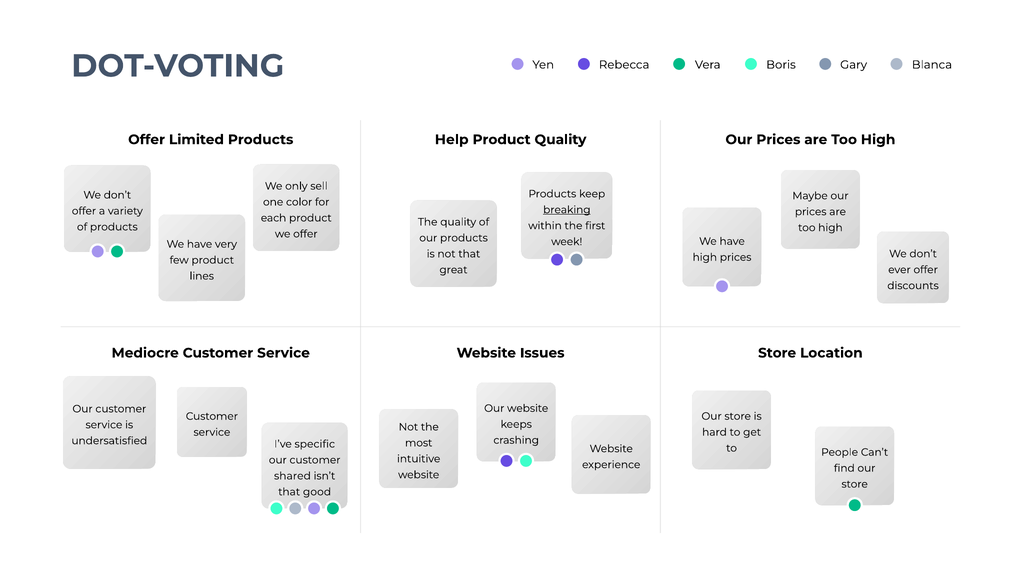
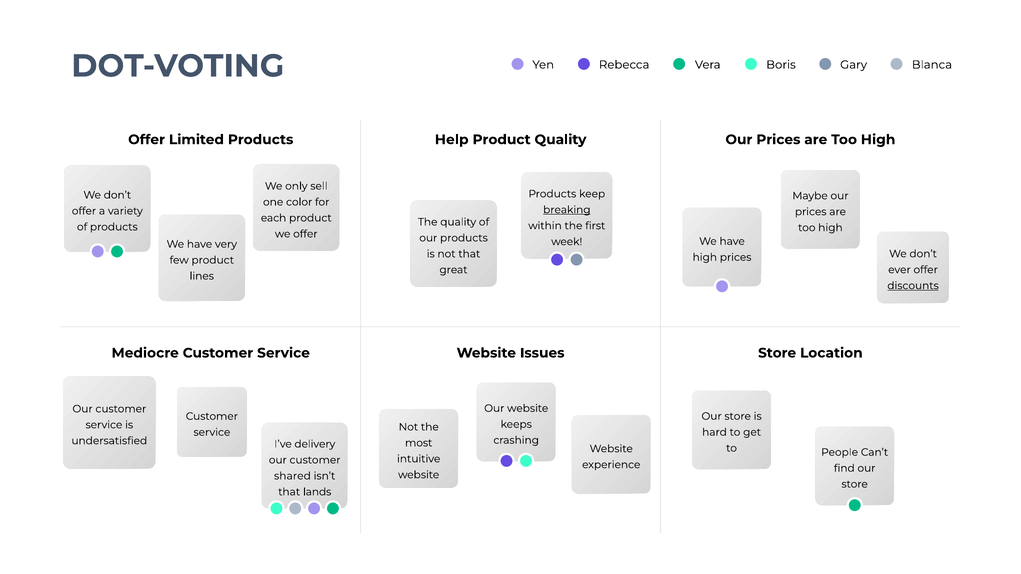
discounts underline: none -> present
specific: specific -> delivery
good: good -> lands
